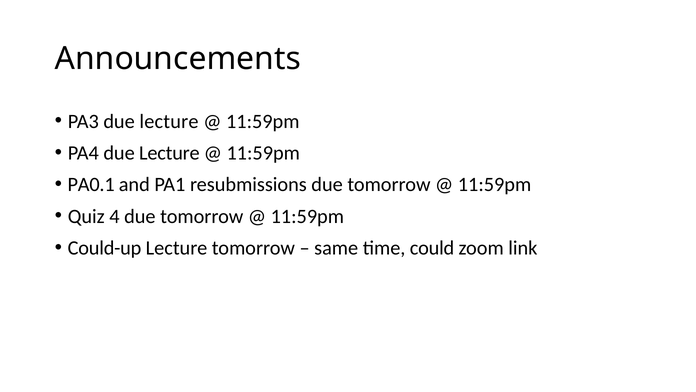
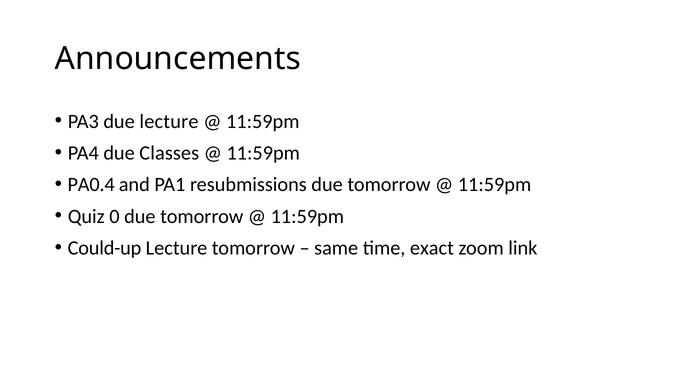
PA4 due Lecture: Lecture -> Classes
PA0.1: PA0.1 -> PA0.4
4: 4 -> 0
could: could -> exact
